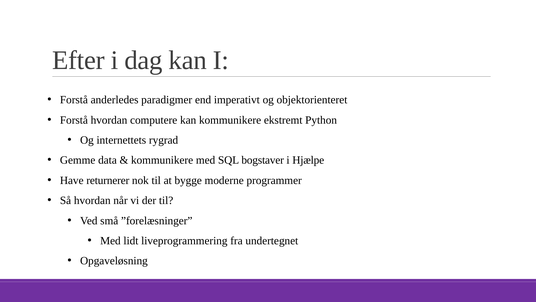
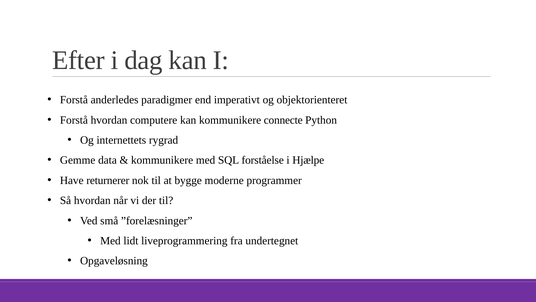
ekstremt: ekstremt -> connecte
bogstaver: bogstaver -> forståelse
